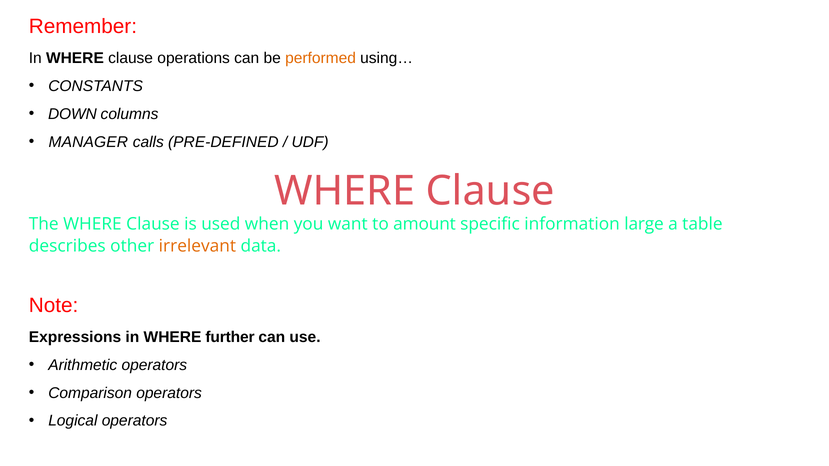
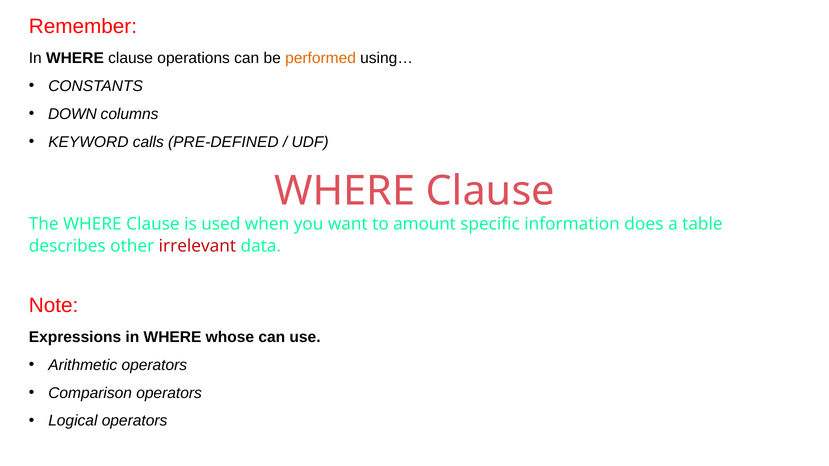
MANAGER: MANAGER -> KEYWORD
large: large -> does
irrelevant colour: orange -> red
further: further -> whose
